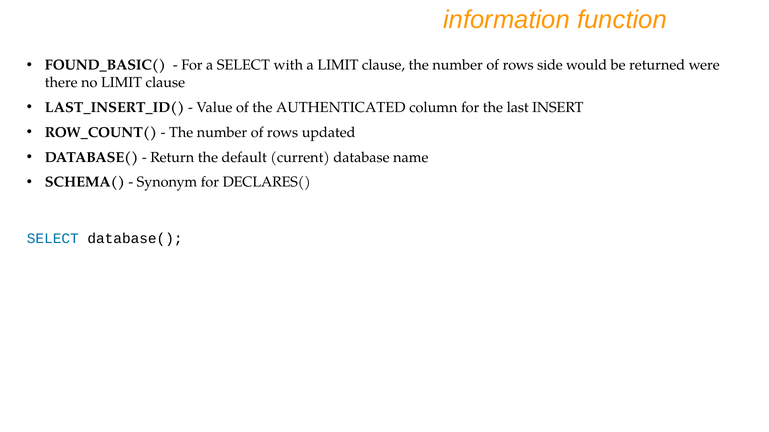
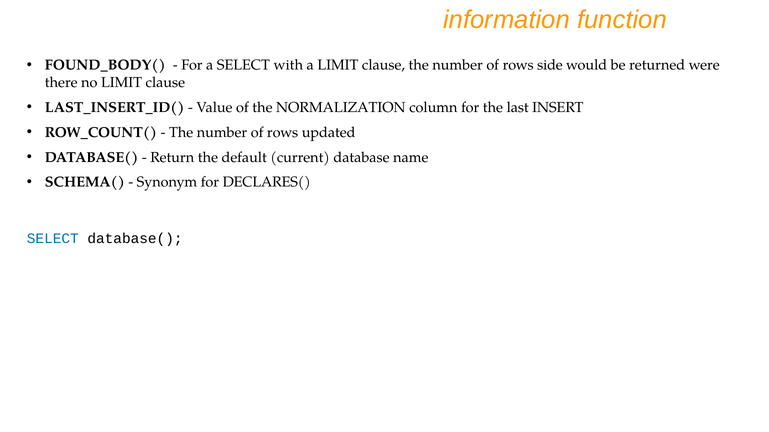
FOUND_BASIC(: FOUND_BASIC( -> FOUND_BODY(
AUTHENTICATED: AUTHENTICATED -> NORMALIZATION
